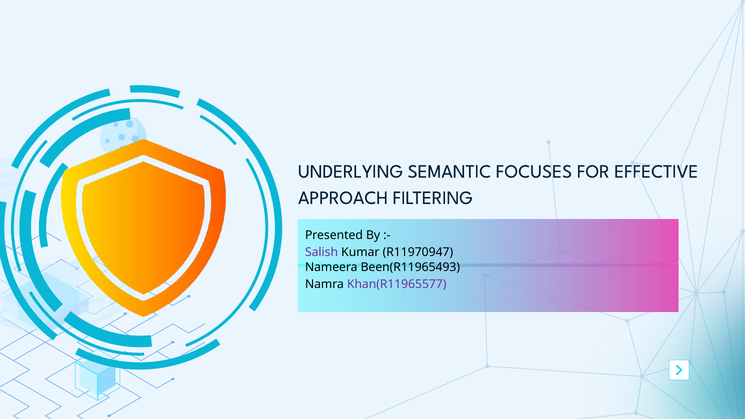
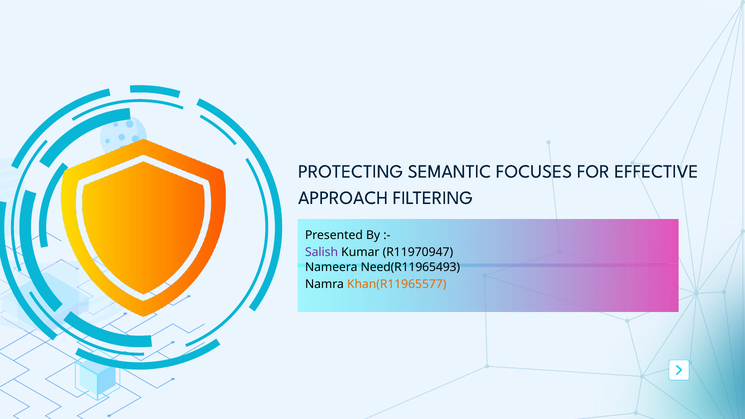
UNDERLYING: UNDERLYING -> PROTECTING
Been(R11965493: Been(R11965493 -> Need(R11965493
Khan(R11965577 colour: purple -> orange
